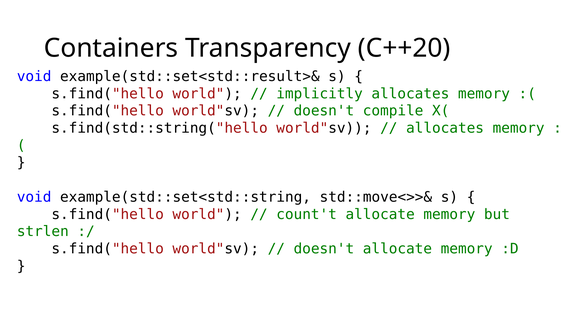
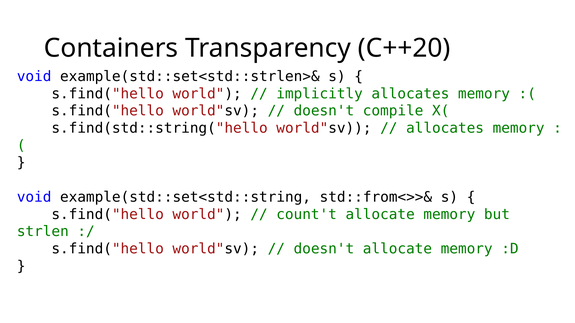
example(std::set<std::result>&: example(std::set<std::result>& -> example(std::set<std::strlen>&
std::move<>>&: std::move<>>& -> std::from<>>&
